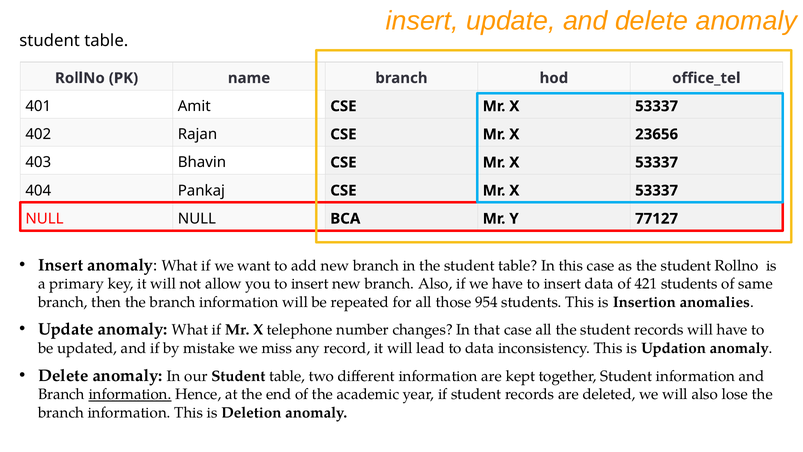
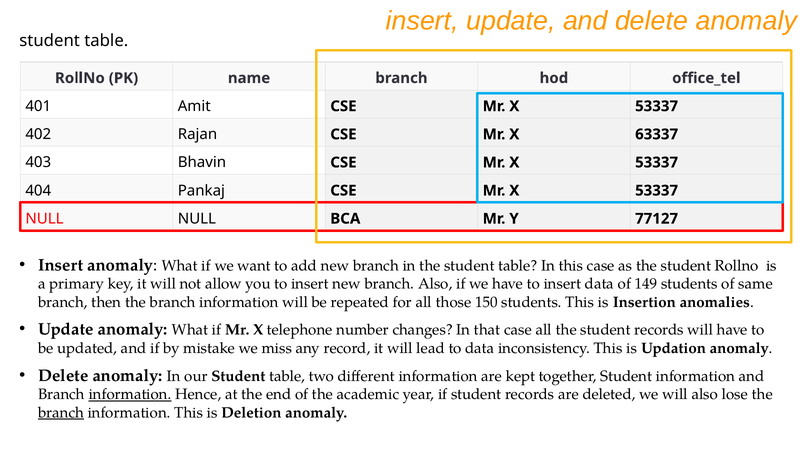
23656: 23656 -> 63337
421: 421 -> 149
954: 954 -> 150
branch at (61, 412) underline: none -> present
